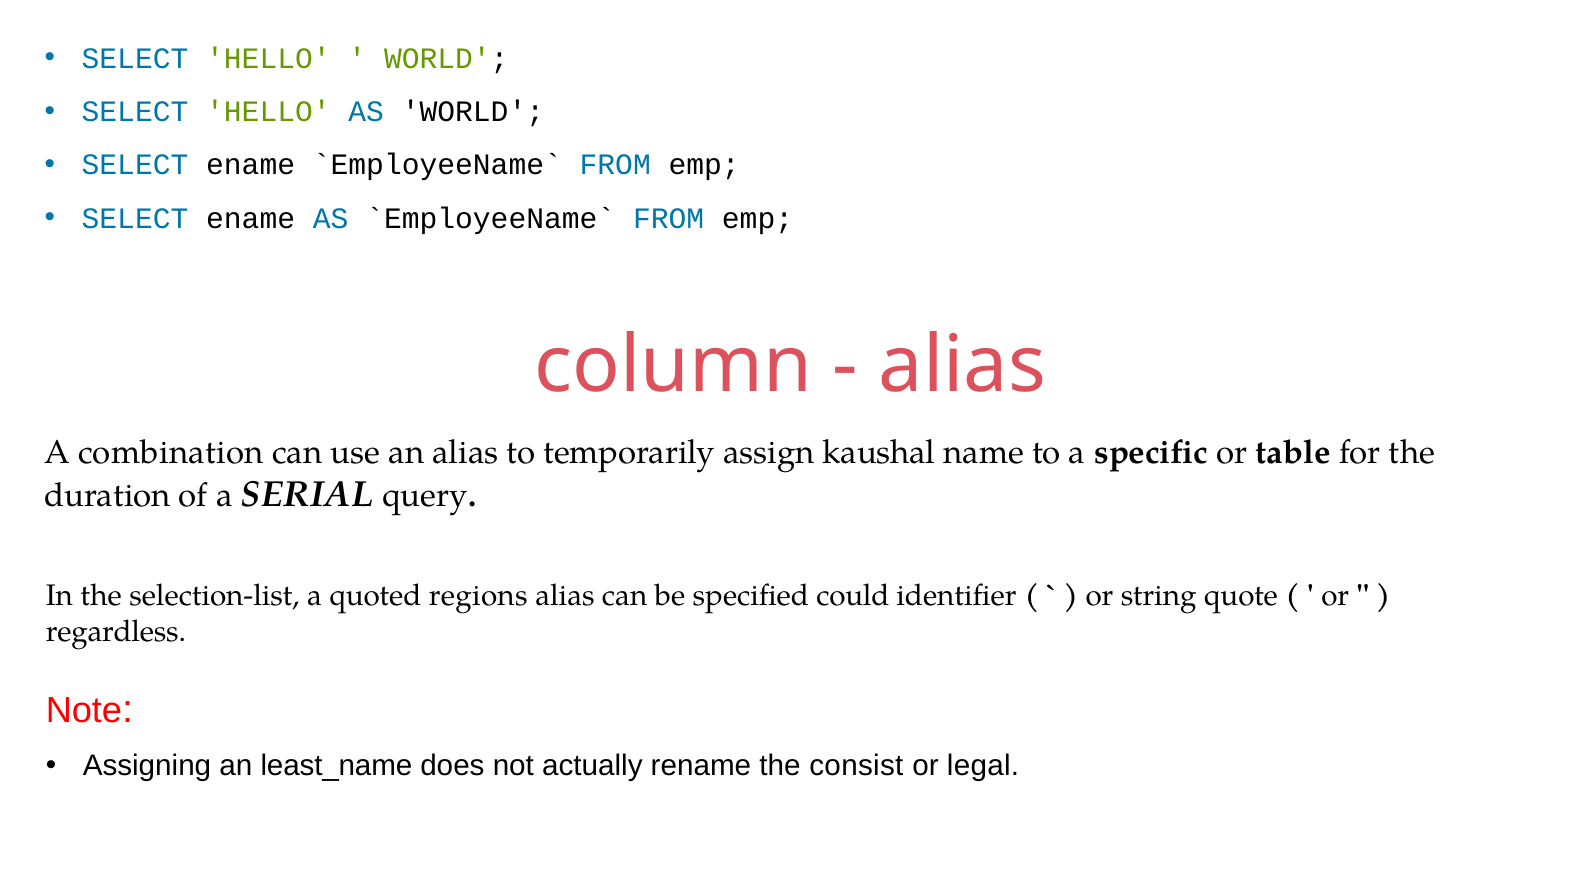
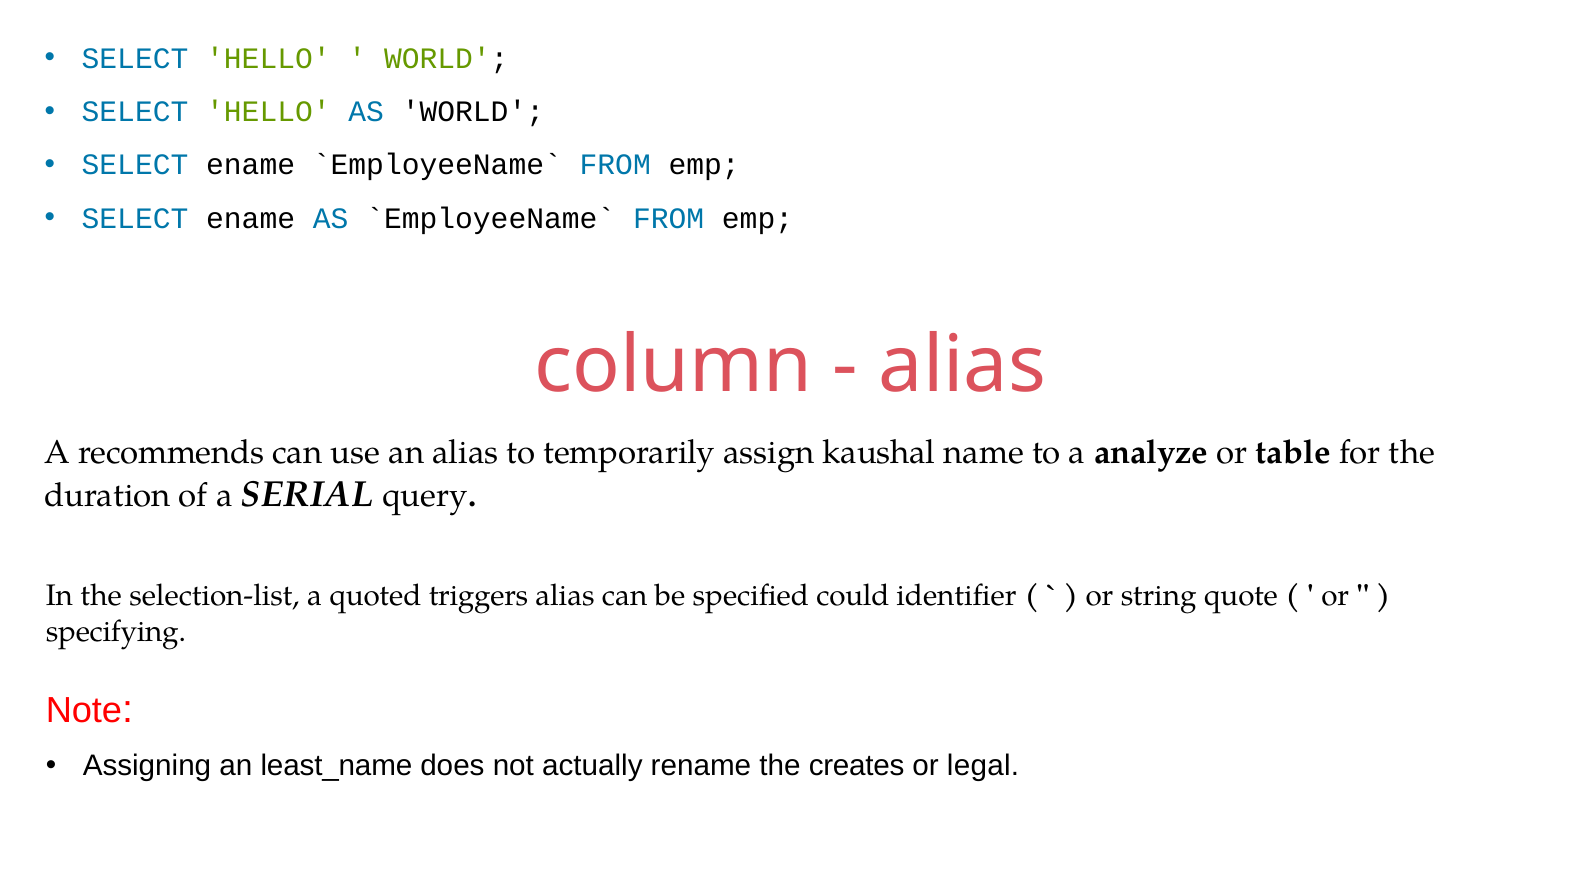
combination: combination -> recommends
specific: specific -> analyze
regions: regions -> triggers
regardless: regardless -> specifying
consist: consist -> creates
